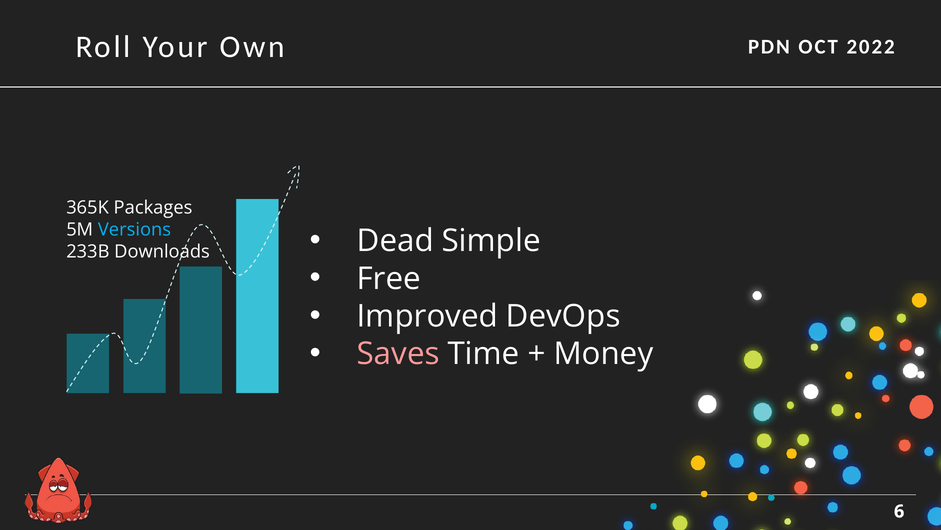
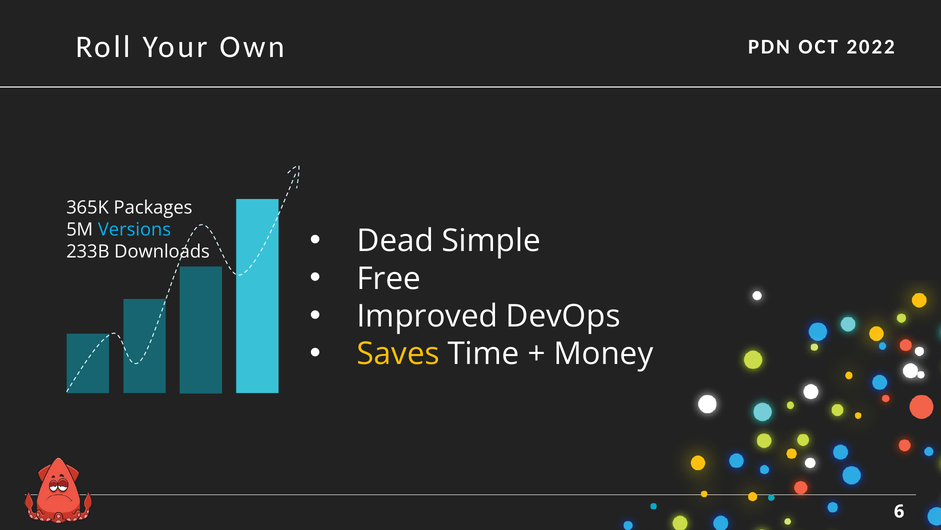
Saves colour: pink -> yellow
